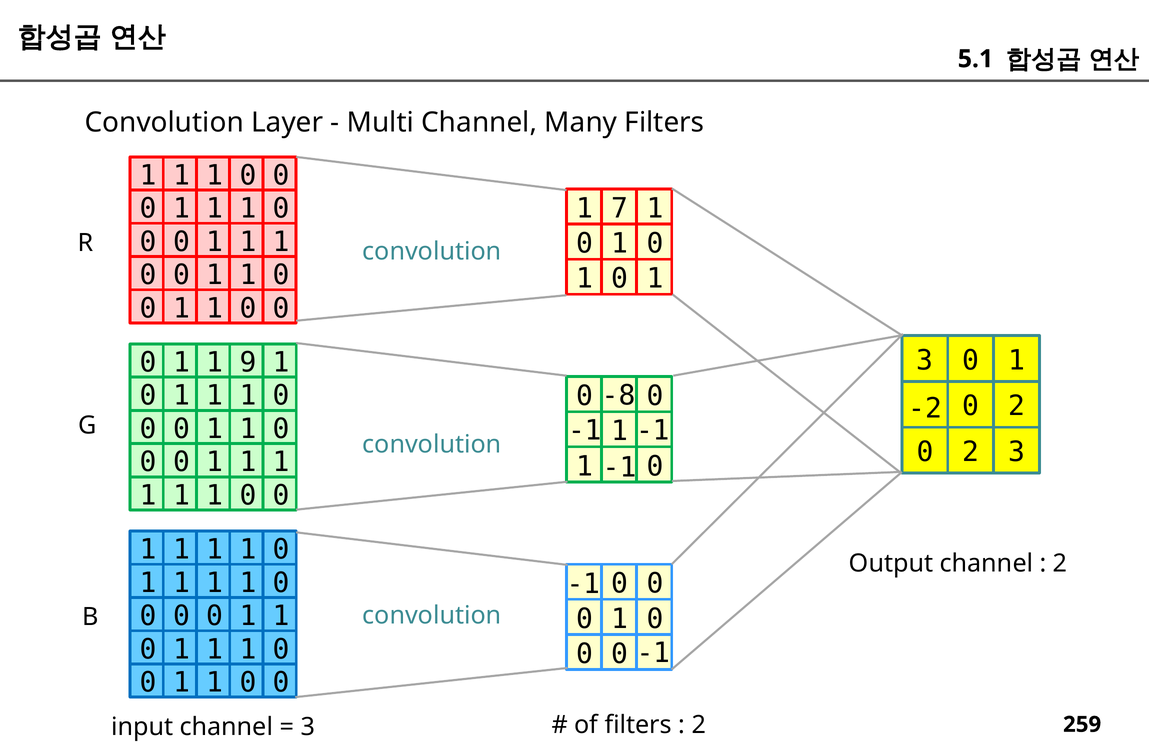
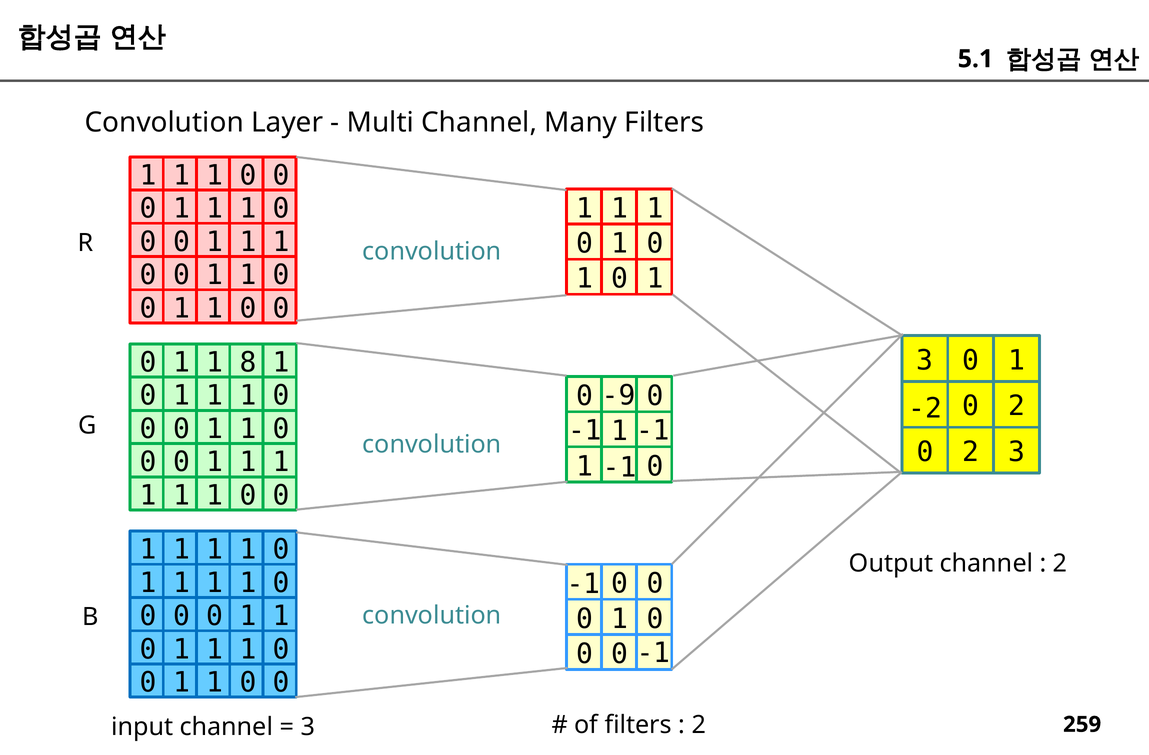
7 at (620, 208): 7 -> 1
9: 9 -> 8
-8: -8 -> -9
